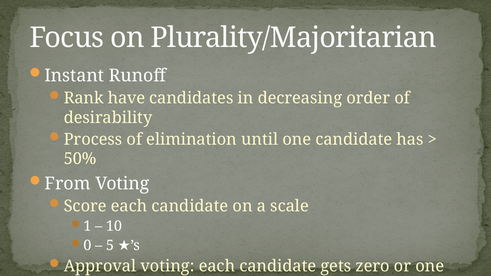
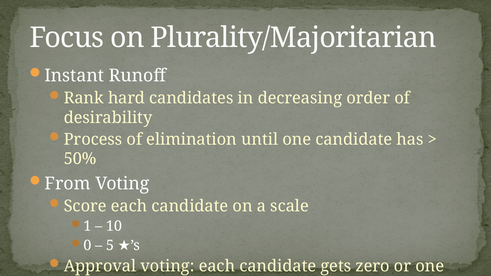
have: have -> hard
